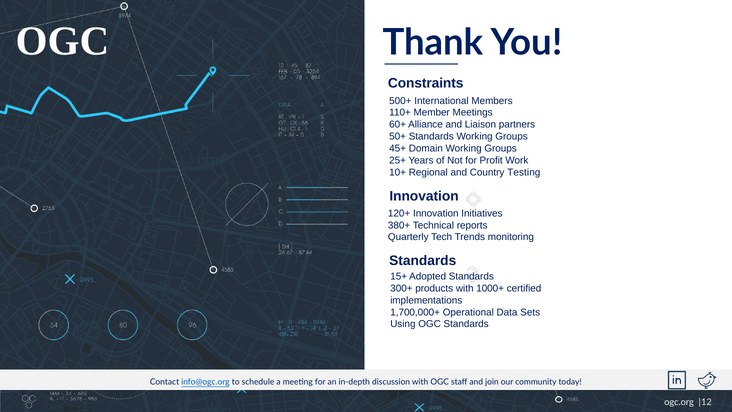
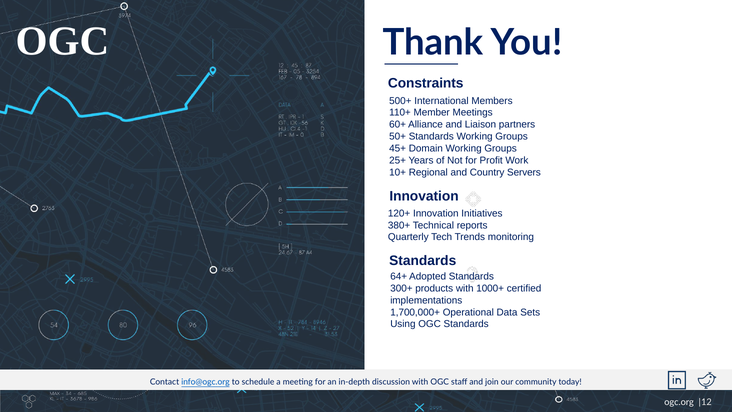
Testing: Testing -> Servers
15+: 15+ -> 64+
